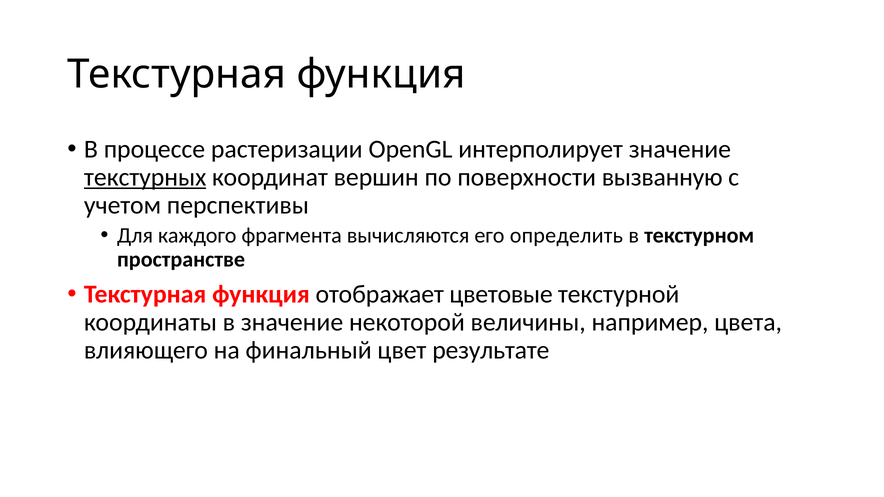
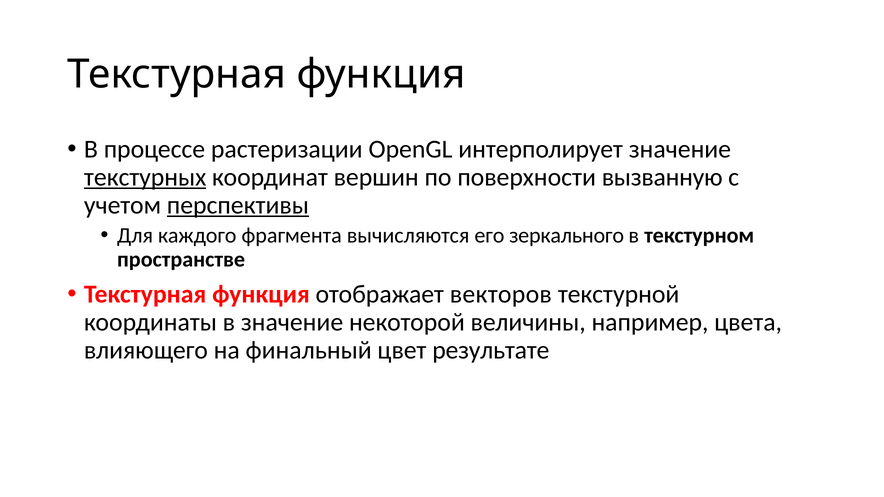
перспективы underline: none -> present
определить: определить -> зеркального
цветовые: цветовые -> векторов
